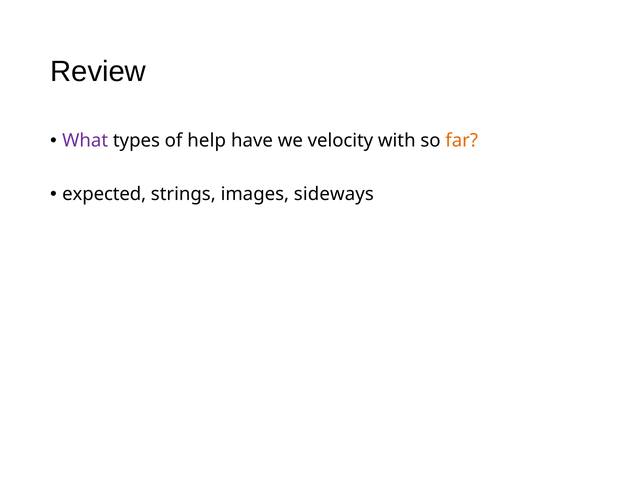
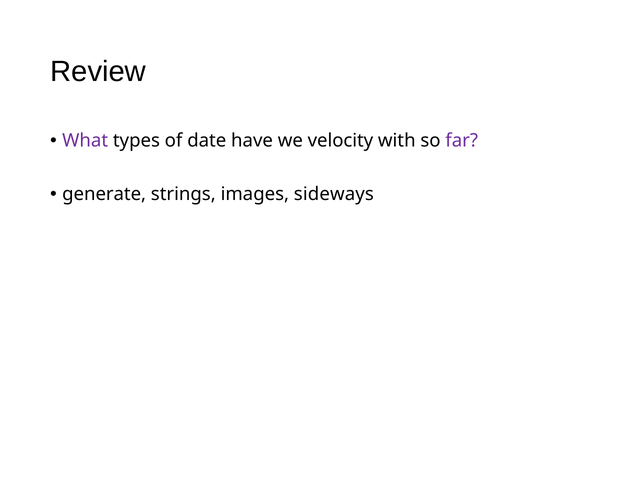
help: help -> date
far colour: orange -> purple
expected: expected -> generate
